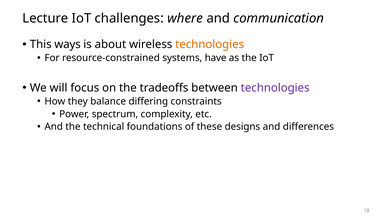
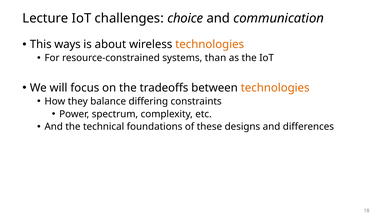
where: where -> choice
have: have -> than
technologies at (275, 88) colour: purple -> orange
